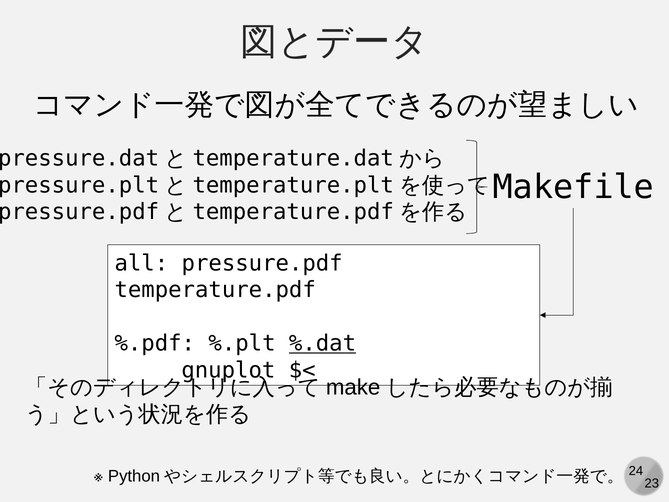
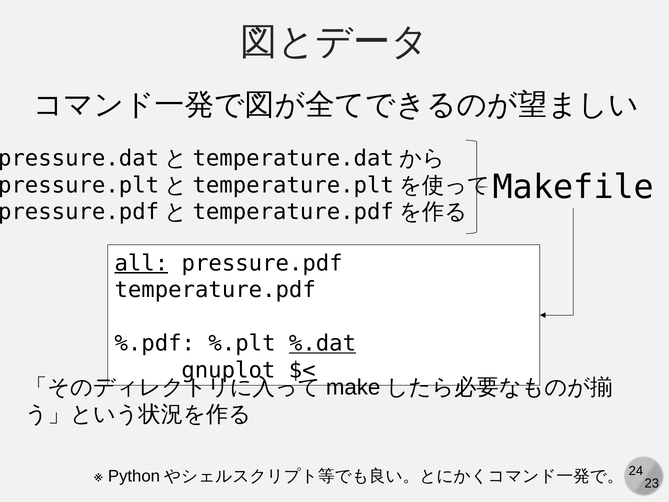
all underline: none -> present
